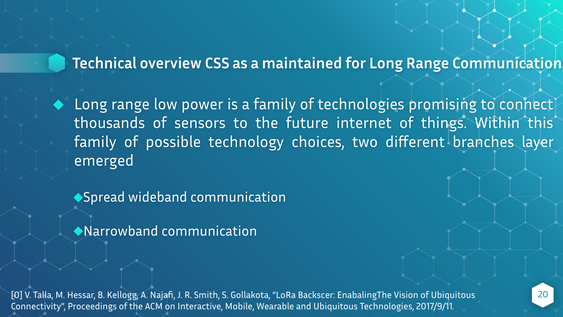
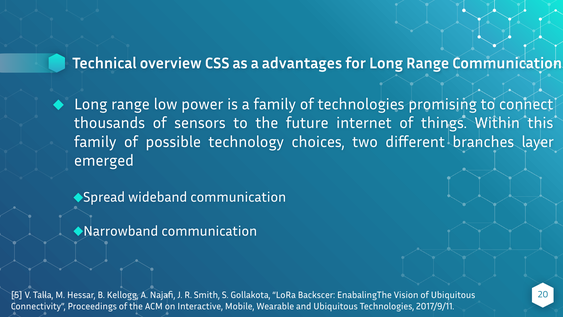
maintained: maintained -> advantages
0: 0 -> 5
